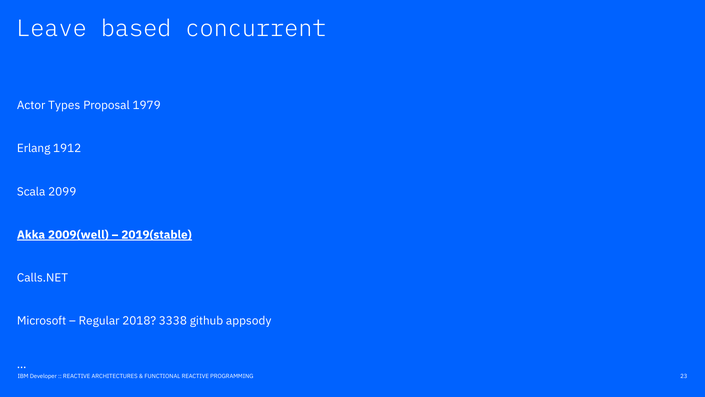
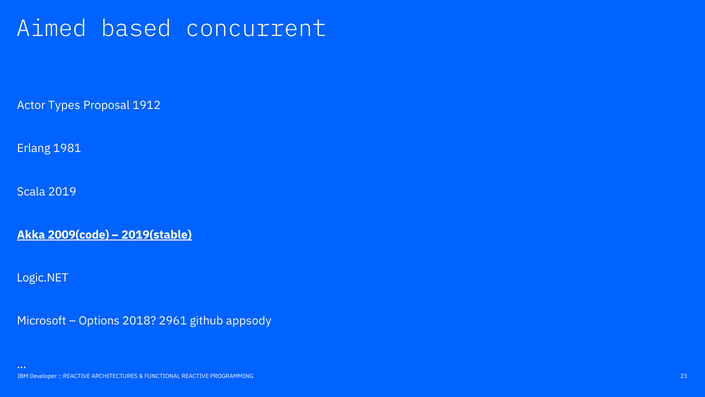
Leave: Leave -> Aimed
1979: 1979 -> 1912
1912: 1912 -> 1981
2099: 2099 -> 2019
2009(well: 2009(well -> 2009(code
Calls.NET: Calls.NET -> Logic.NET
Regular: Regular -> Options
3338: 3338 -> 2961
